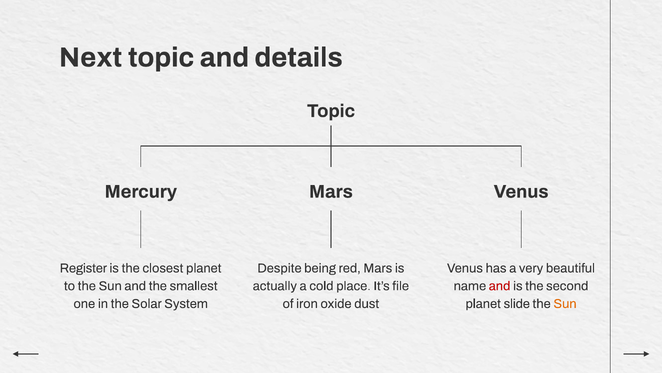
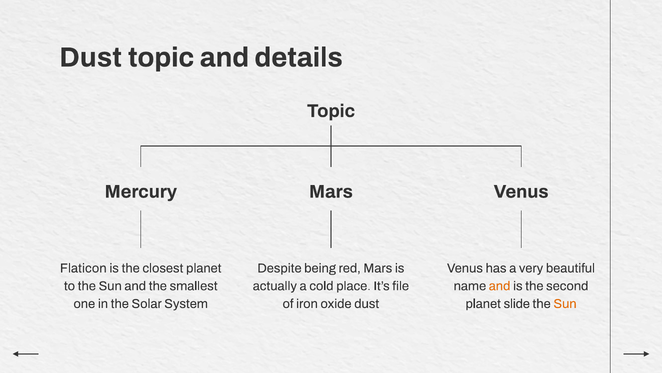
Next at (91, 57): Next -> Dust
Register: Register -> Flaticon
and at (500, 285) colour: red -> orange
